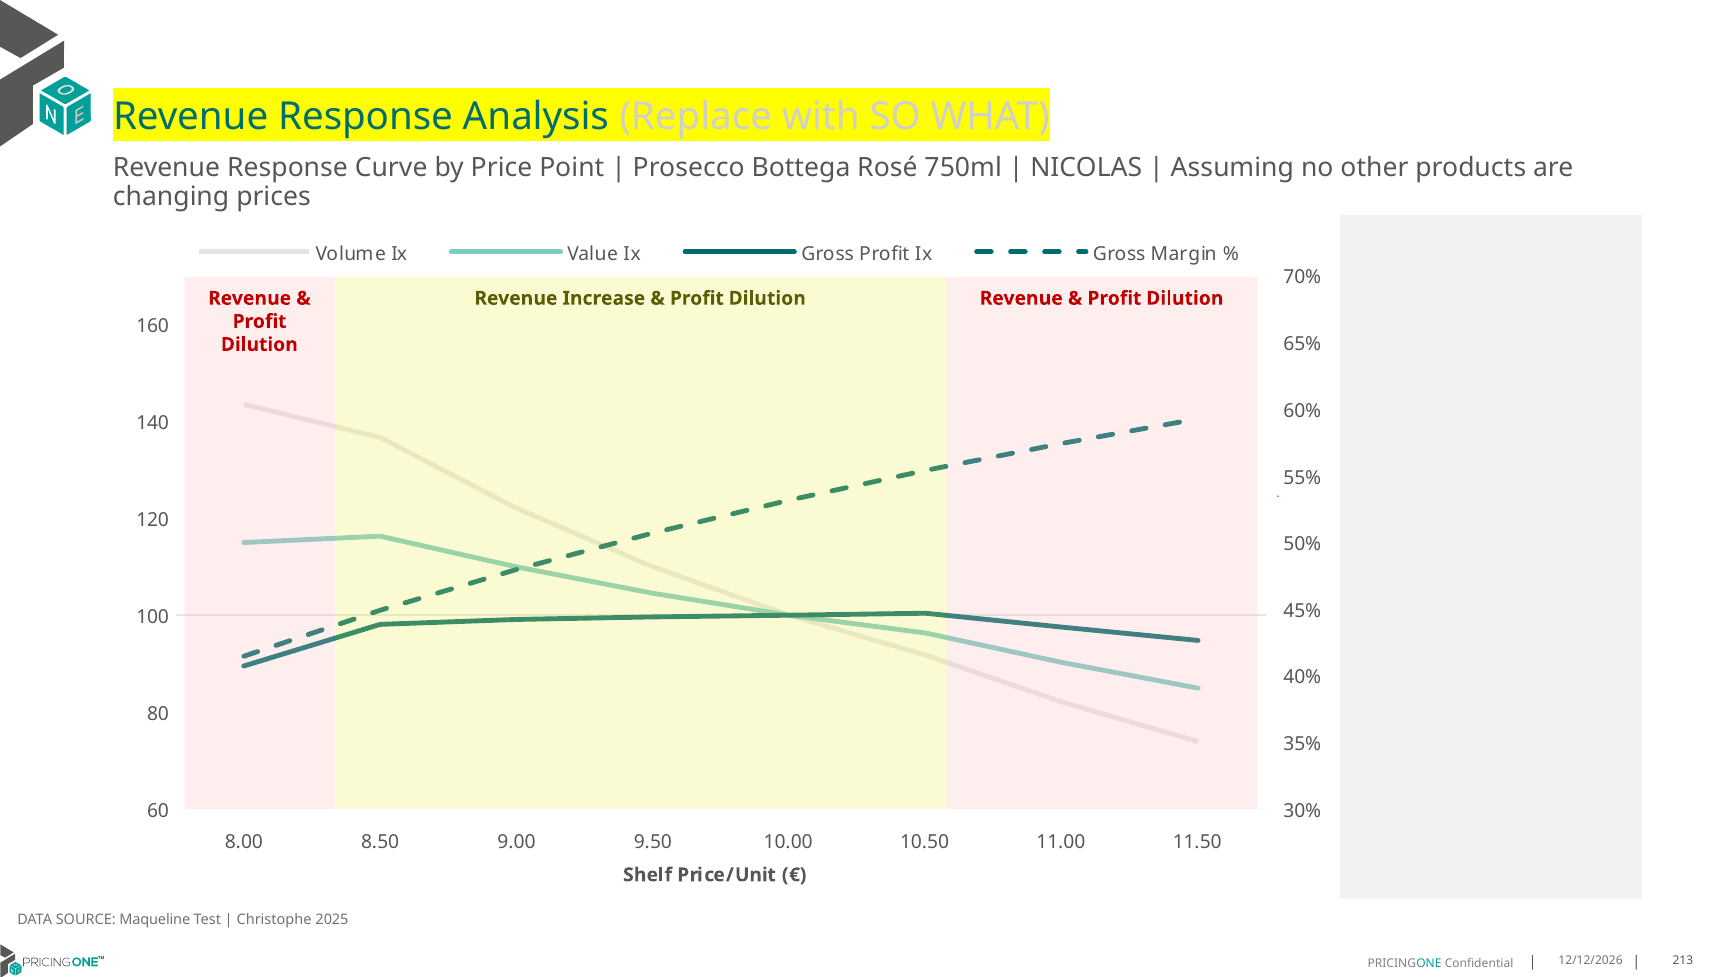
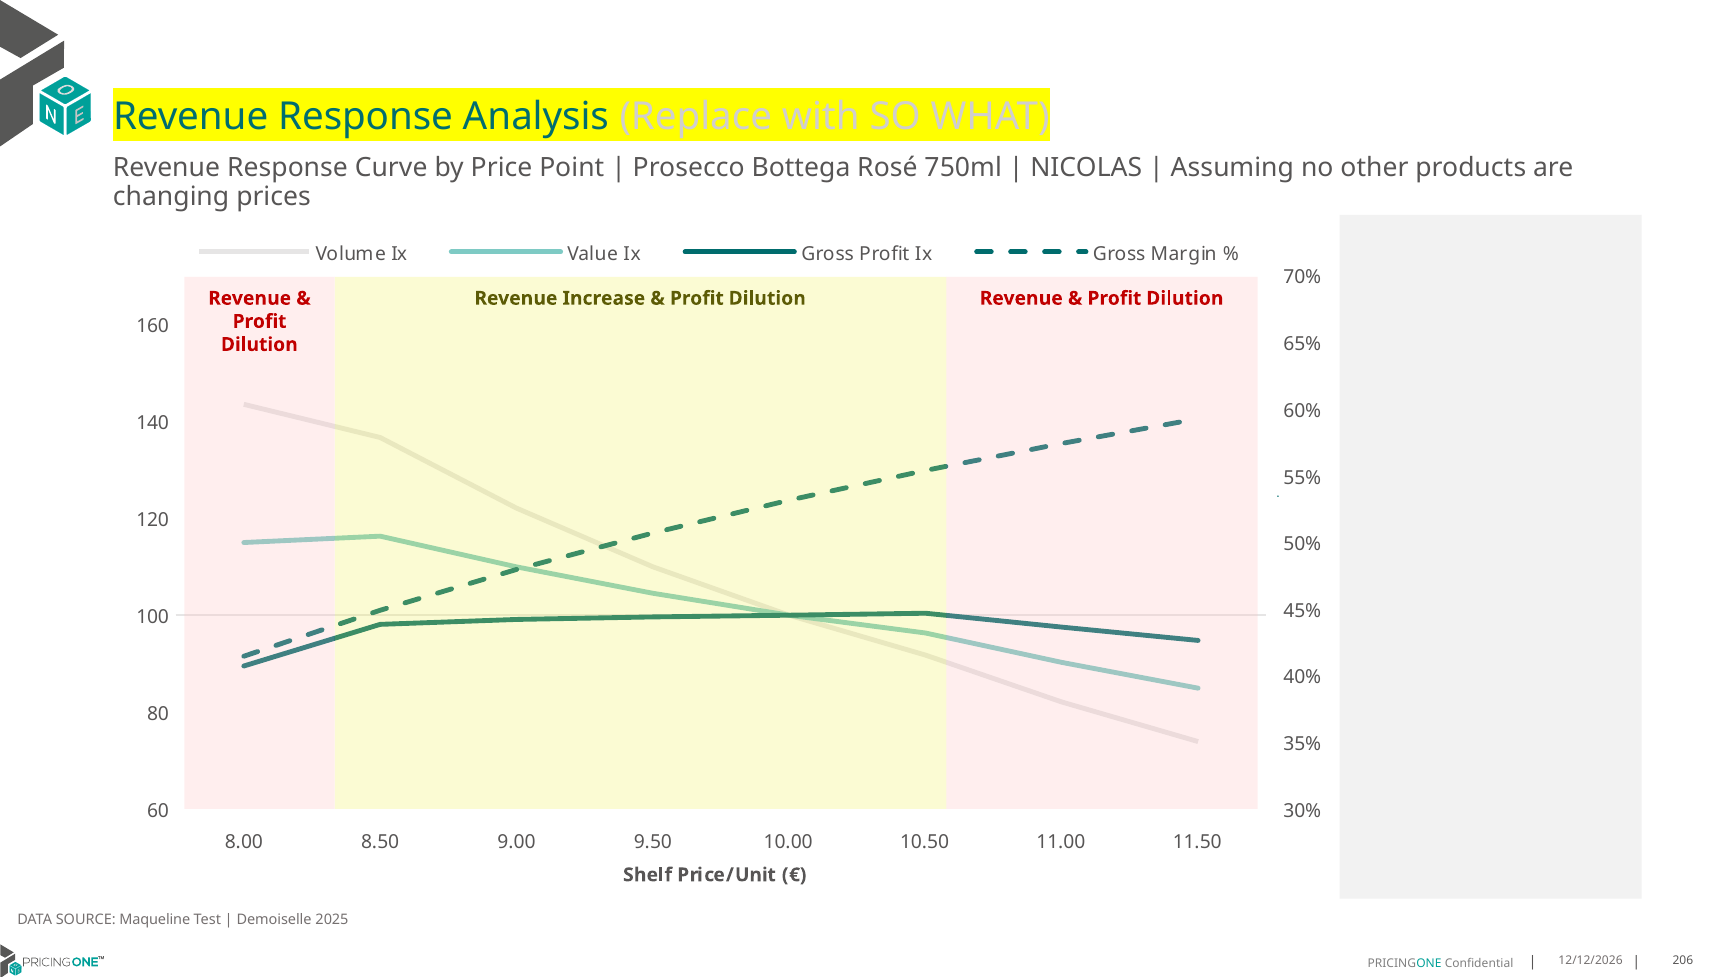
Christophe: Christophe -> Demoiselle
213: 213 -> 206
